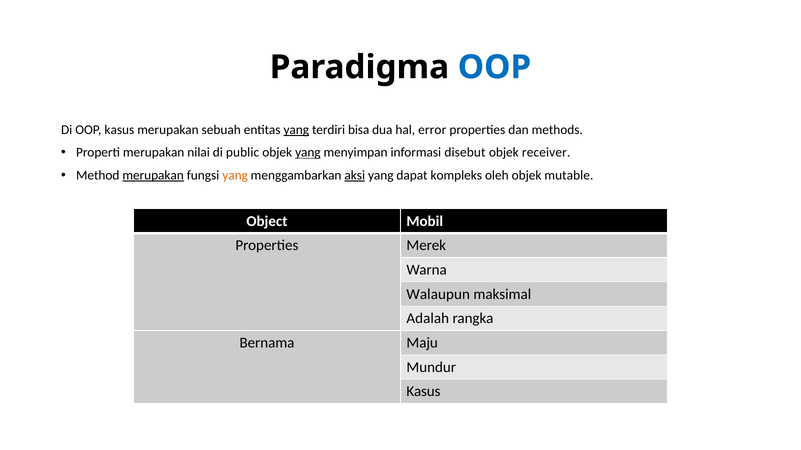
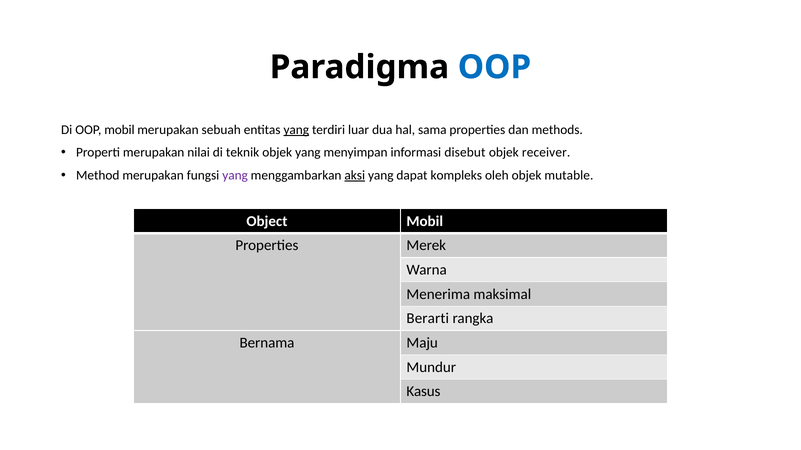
OOP kasus: kasus -> mobil
bisa: bisa -> luar
error: error -> sama
public: public -> teknik
yang at (308, 153) underline: present -> none
merupakan at (153, 176) underline: present -> none
yang at (235, 176) colour: orange -> purple
Walaupun: Walaupun -> Menerima
Adalah: Adalah -> Berarti
